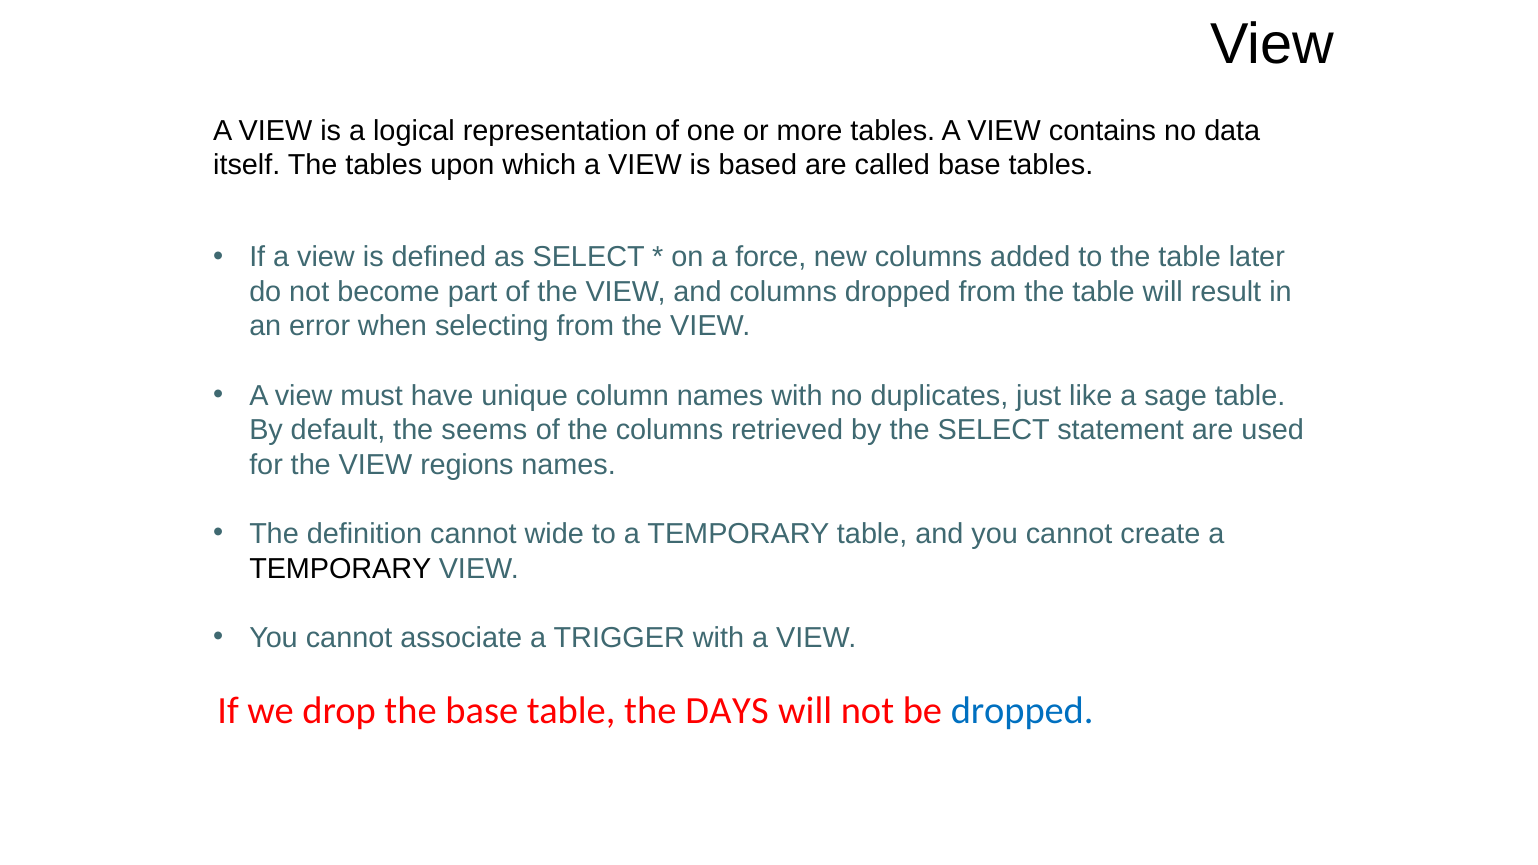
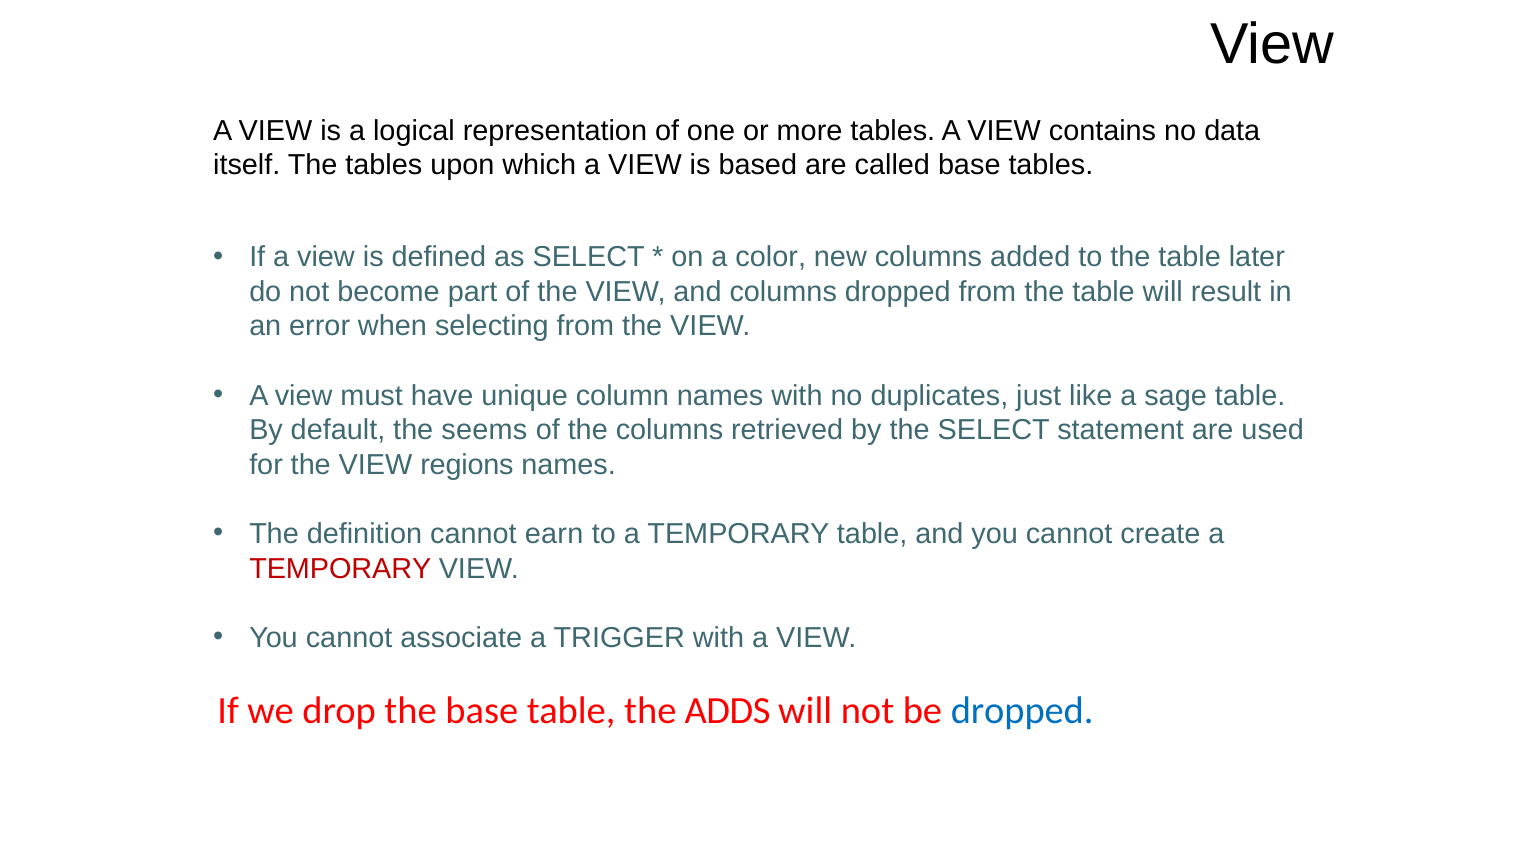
force: force -> color
wide: wide -> earn
TEMPORARY at (340, 569) colour: black -> red
DAYS: DAYS -> ADDS
